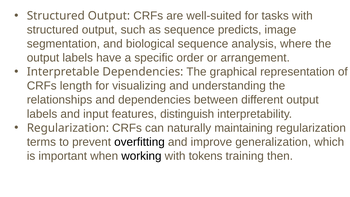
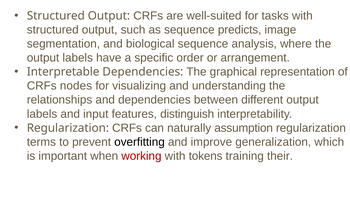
length: length -> nodes
maintaining: maintaining -> assumption
working colour: black -> red
then: then -> their
